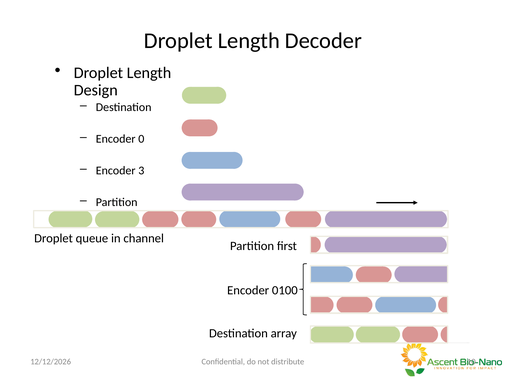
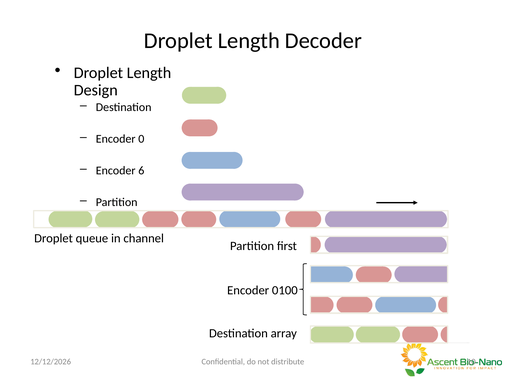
3: 3 -> 6
